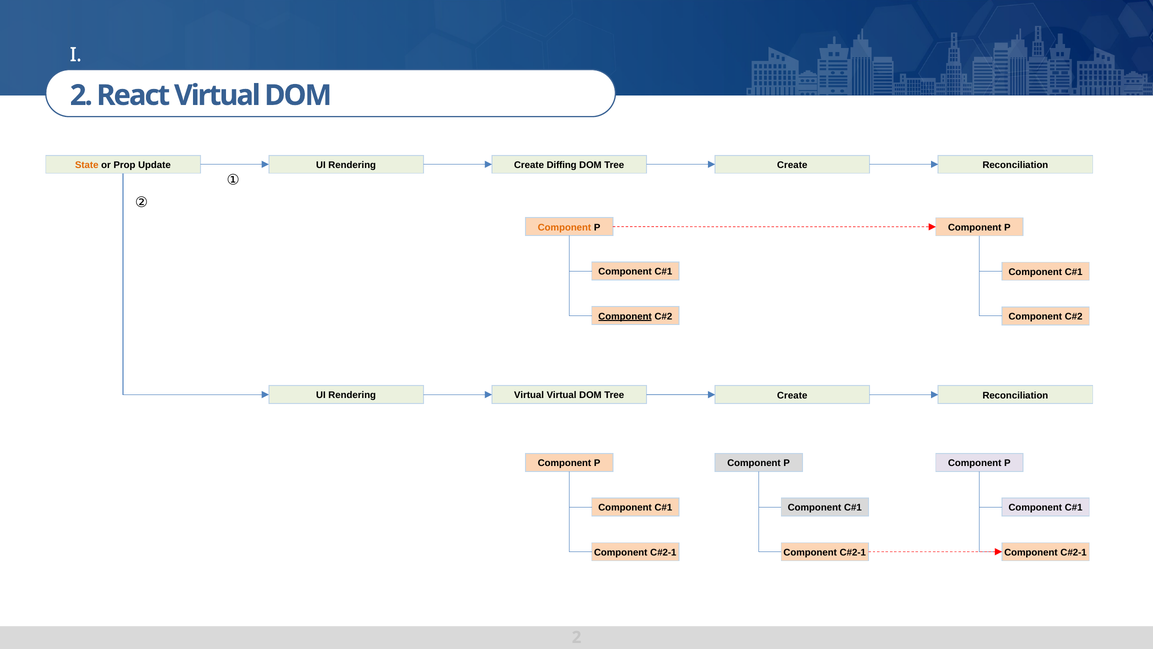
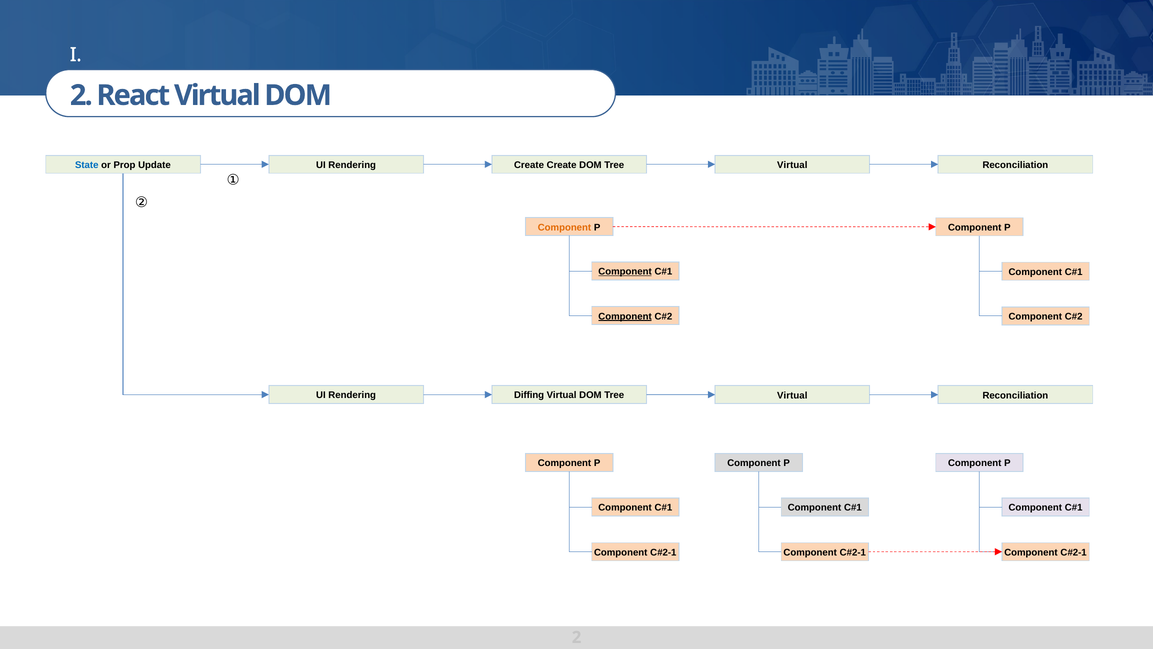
State colour: orange -> blue
Create Diffing: Diffing -> Create
Tree Create: Create -> Virtual
Component at (625, 272) underline: none -> present
Rendering Virtual: Virtual -> Diffing
Create at (792, 395): Create -> Virtual
